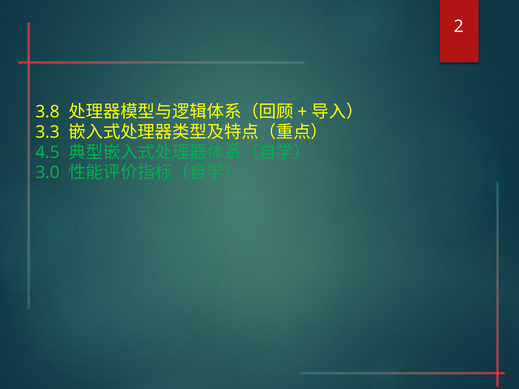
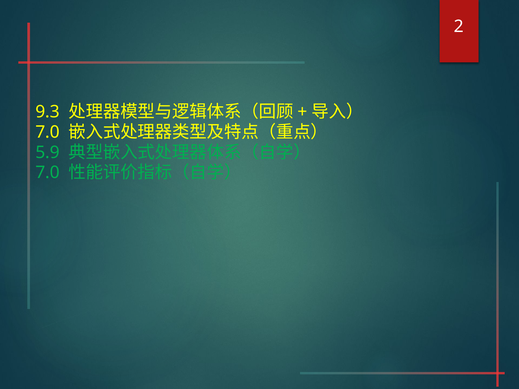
3.8: 3.8 -> 9.3
3.3 at (48, 132): 3.3 -> 7.0
4.5: 4.5 -> 5.9
3.0 at (48, 173): 3.0 -> 7.0
